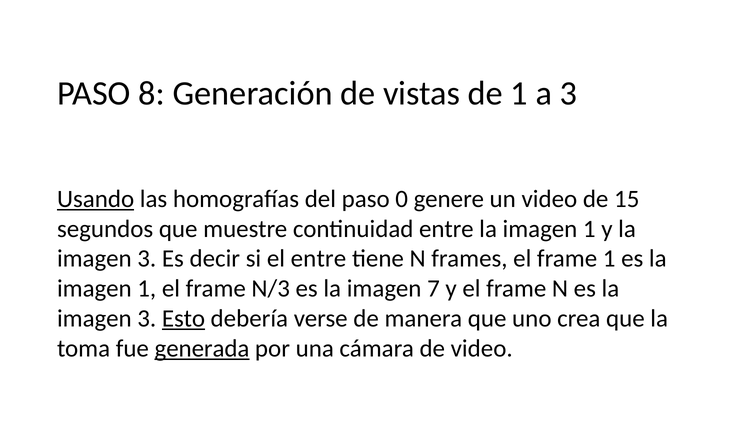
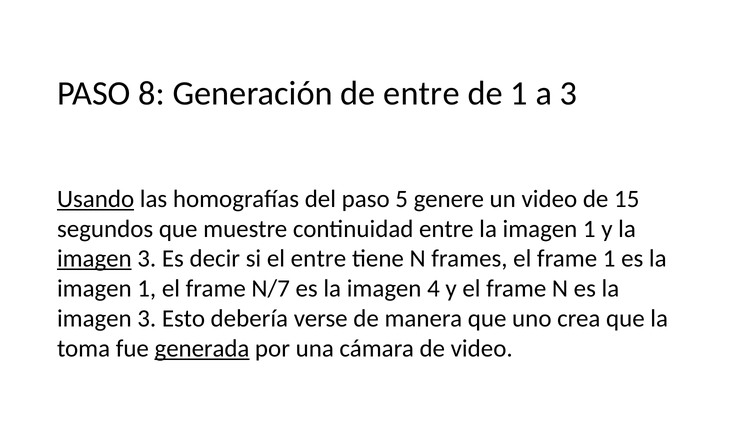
de vistas: vistas -> entre
0: 0 -> 5
imagen at (94, 259) underline: none -> present
N/3: N/3 -> N/7
7: 7 -> 4
Esto underline: present -> none
